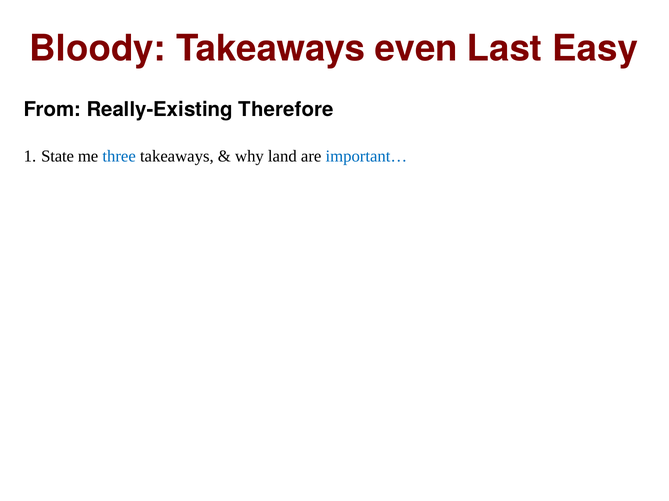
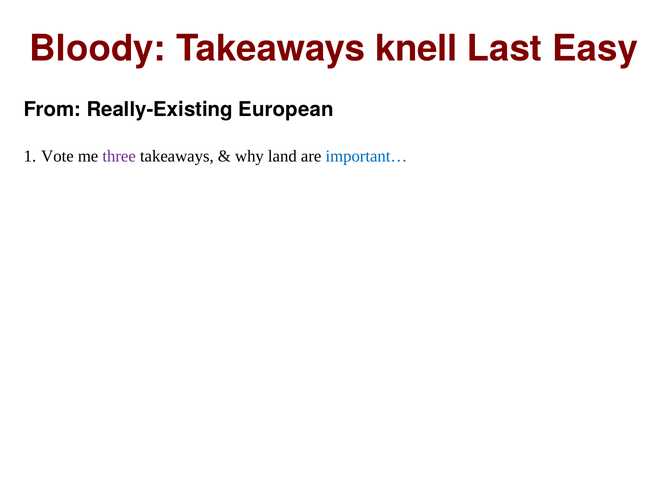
even: even -> knell
Therefore: Therefore -> European
State: State -> Vote
three colour: blue -> purple
